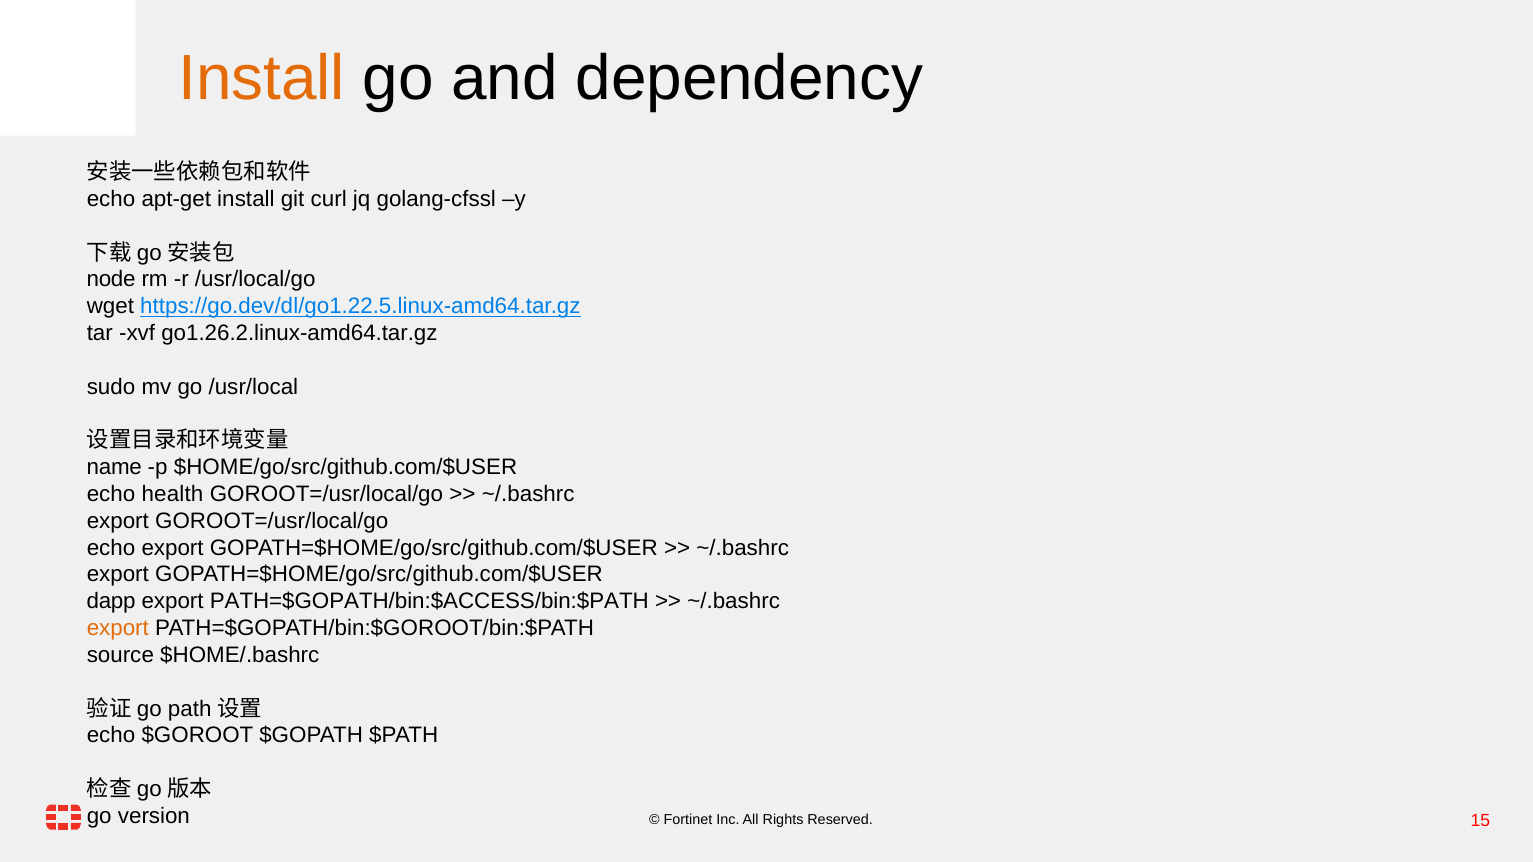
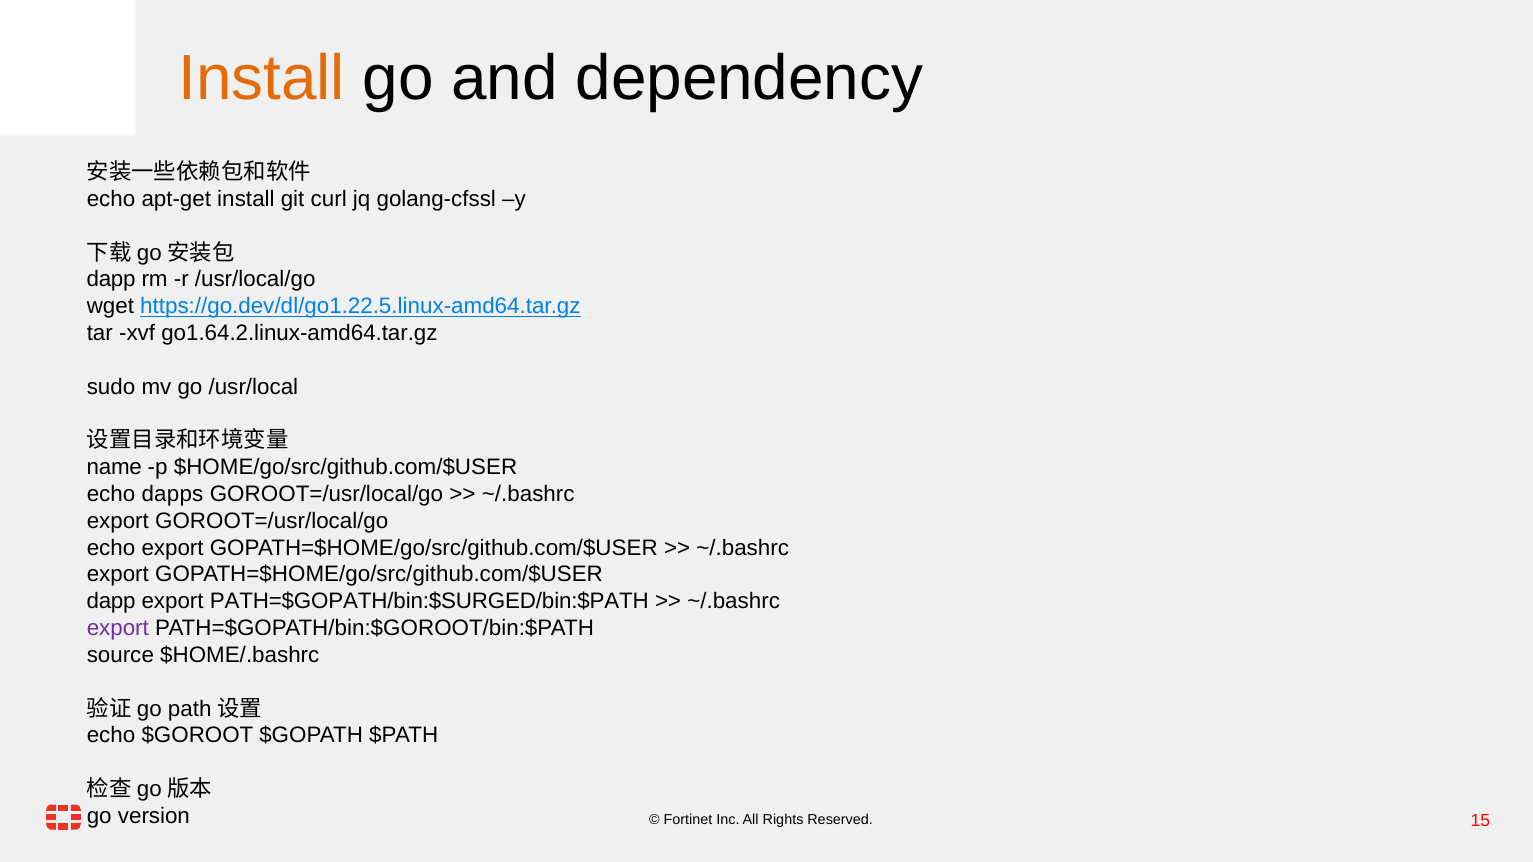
node at (111, 280): node -> dapp
go1.26.2.linux-amd64.tar.gz: go1.26.2.linux-amd64.tar.gz -> go1.64.2.linux-amd64.tar.gz
health: health -> dapps
PATH=$GOPATH/bin:$ACCESS/bin:$PATH: PATH=$GOPATH/bin:$ACCESS/bin:$PATH -> PATH=$GOPATH/bin:$SURGED/bin:$PATH
export at (118, 629) colour: orange -> purple
